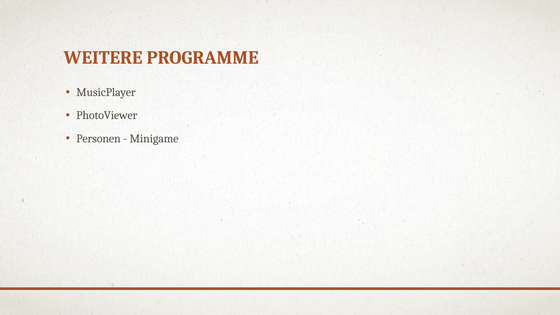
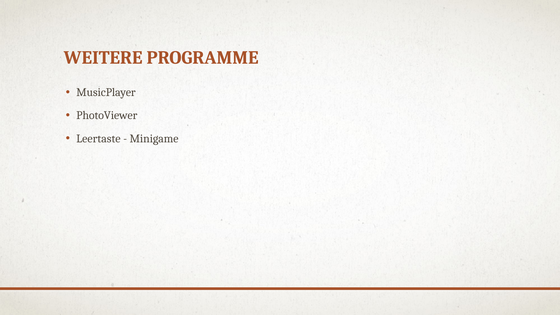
Personen: Personen -> Leertaste
